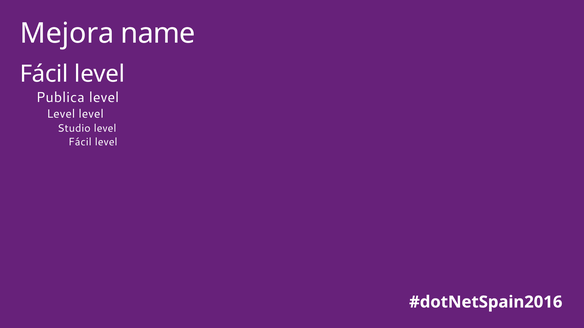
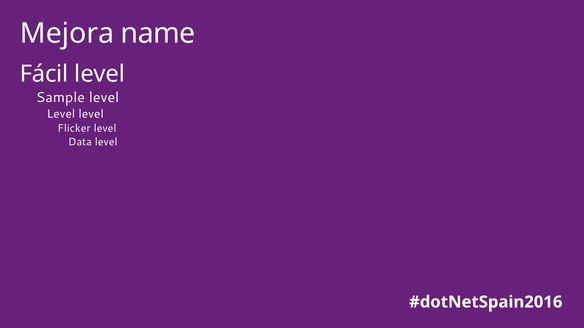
Publica: Publica -> Sample
Studio: Studio -> Flicker
Fácil at (80, 142): Fácil -> Data
